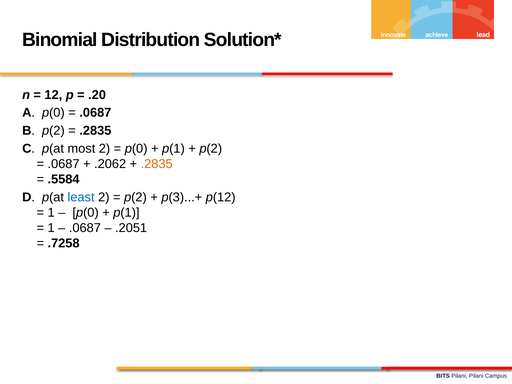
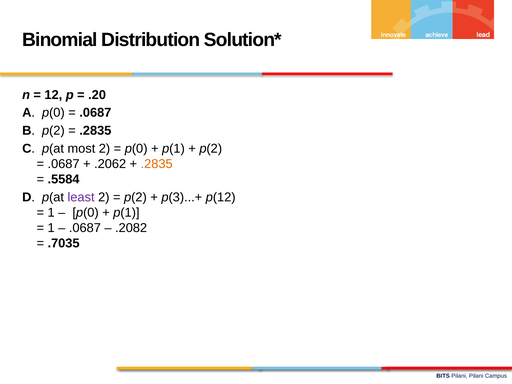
least colour: blue -> purple
.2051: .2051 -> .2082
.7258: .7258 -> .7035
